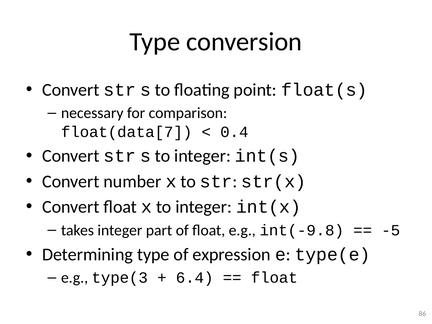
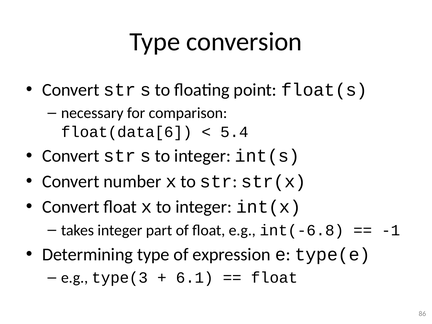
float(data[7: float(data[7 -> float(data[6
0.4: 0.4 -> 5.4
int(-9.8: int(-9.8 -> int(-6.8
-5: -5 -> -1
6.4: 6.4 -> 6.1
